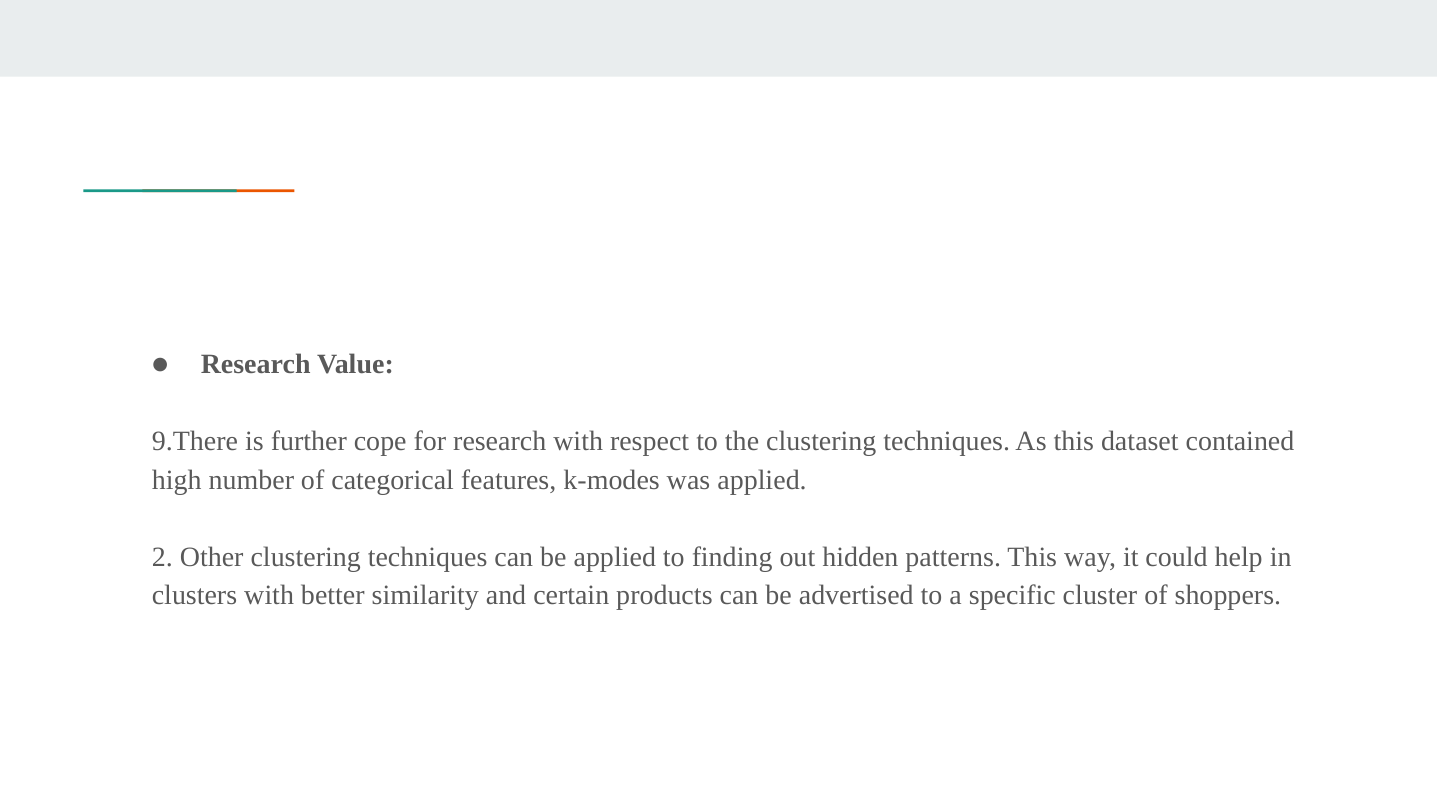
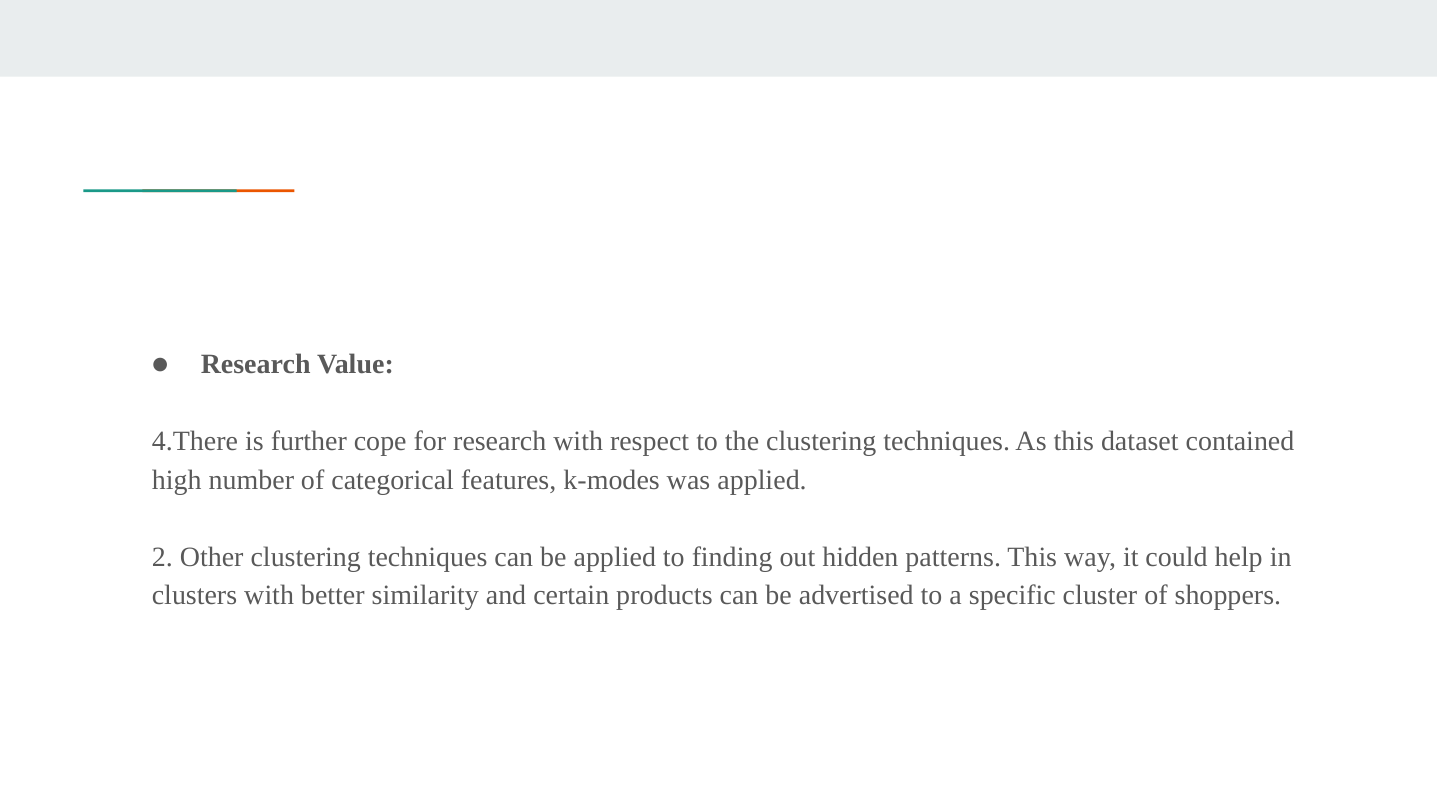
9.There: 9.There -> 4.There
